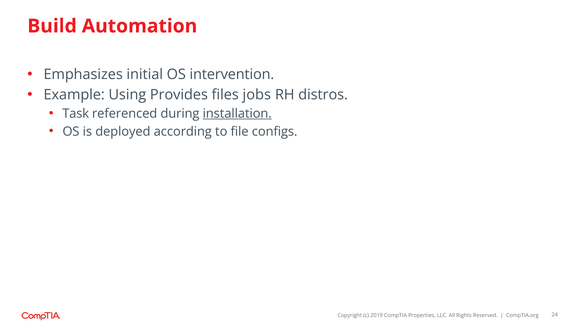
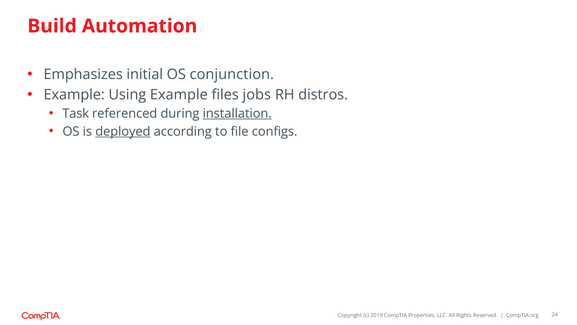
intervention: intervention -> conjunction
Using Provides: Provides -> Example
deployed underline: none -> present
